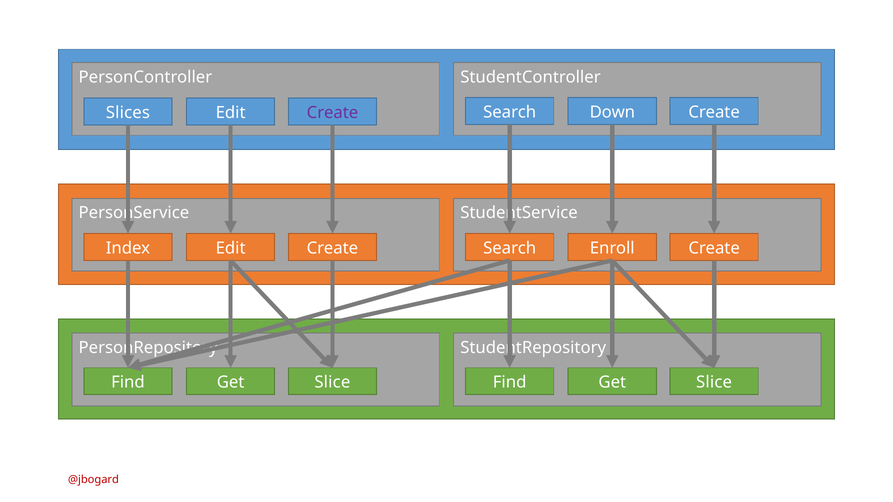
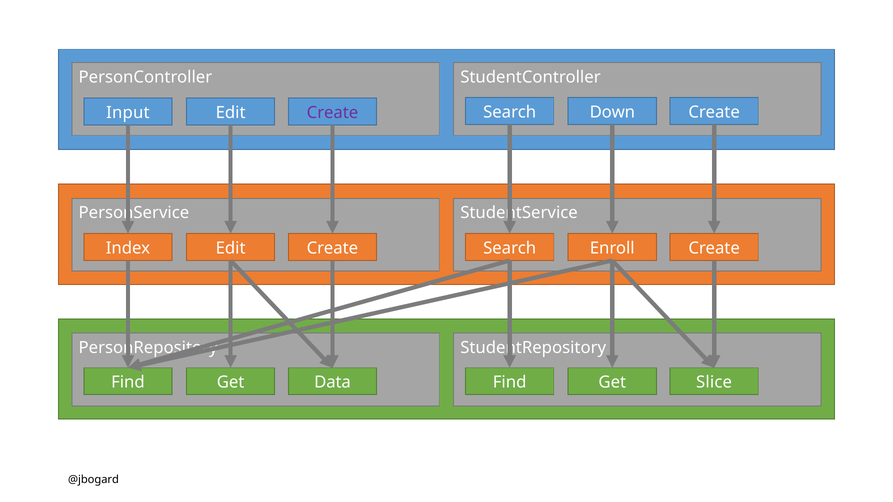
Slices: Slices -> Input
Slice at (332, 383): Slice -> Data
@jbogard colour: red -> black
